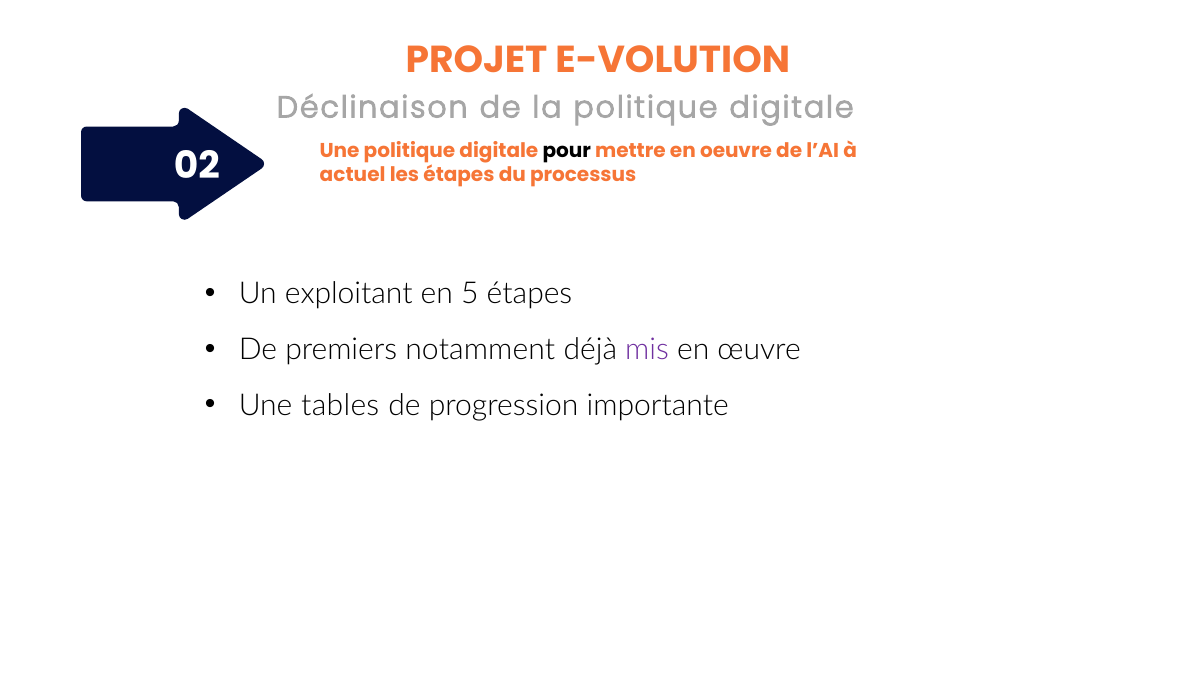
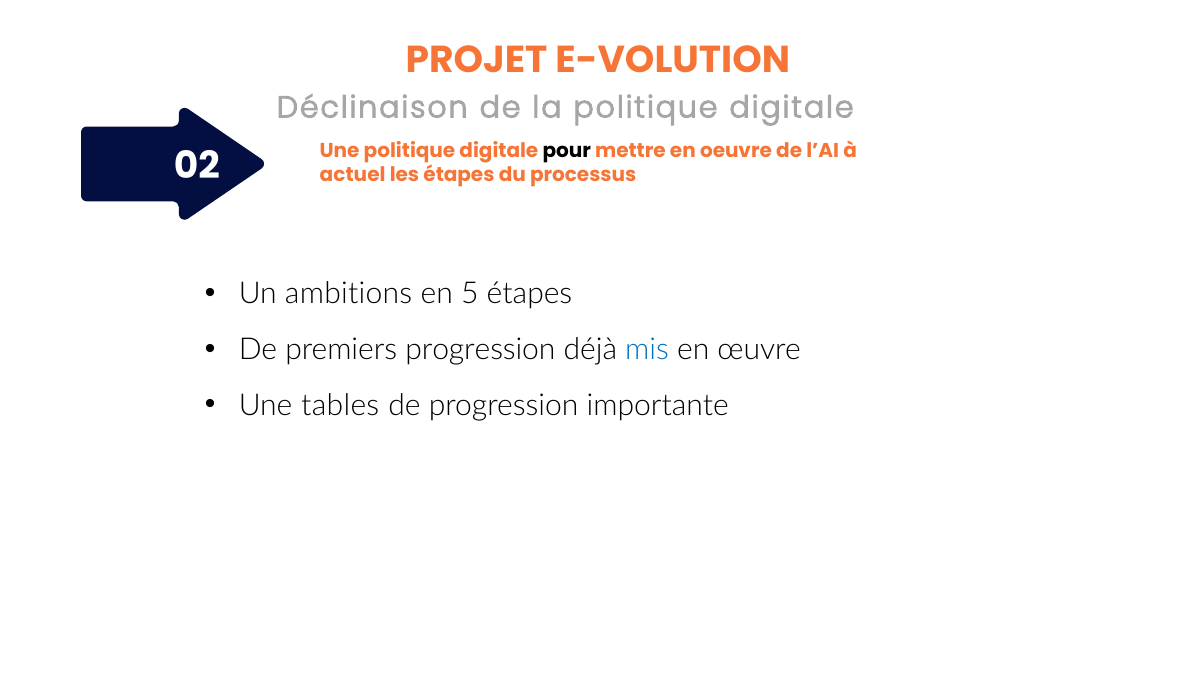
exploitant: exploitant -> ambitions
premiers notamment: notamment -> progression
mis colour: purple -> blue
